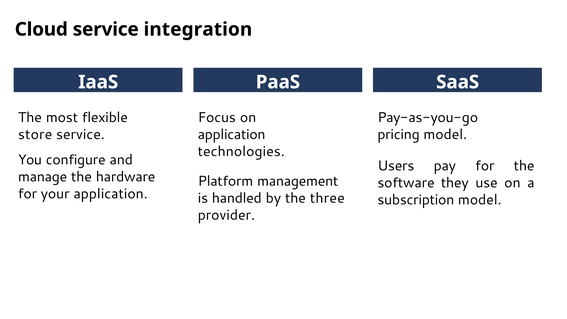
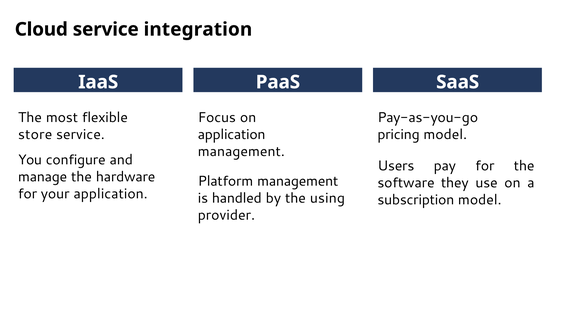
technologies at (241, 152): technologies -> management
three: three -> using
